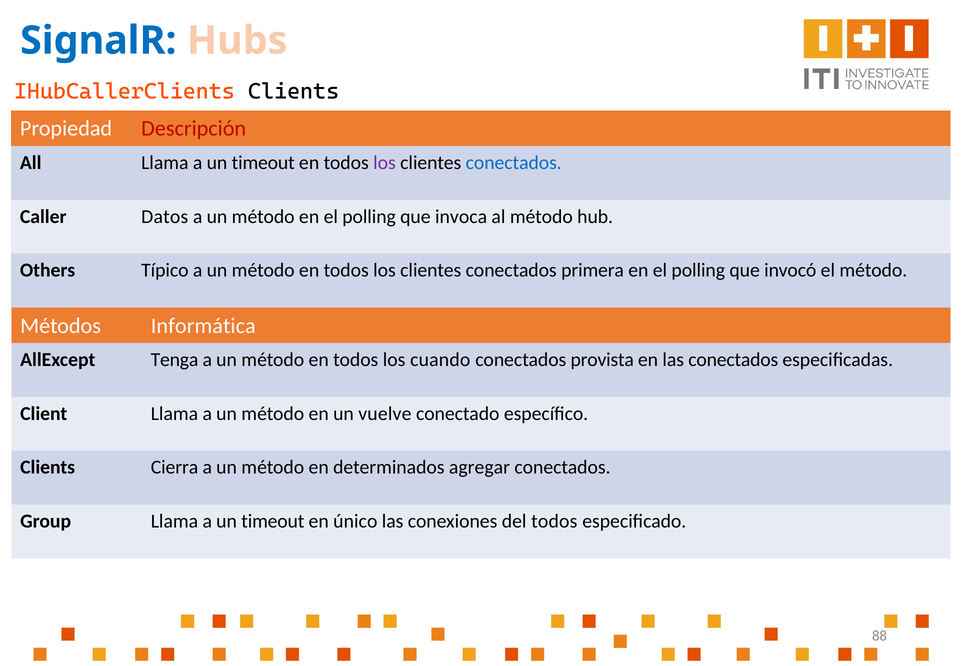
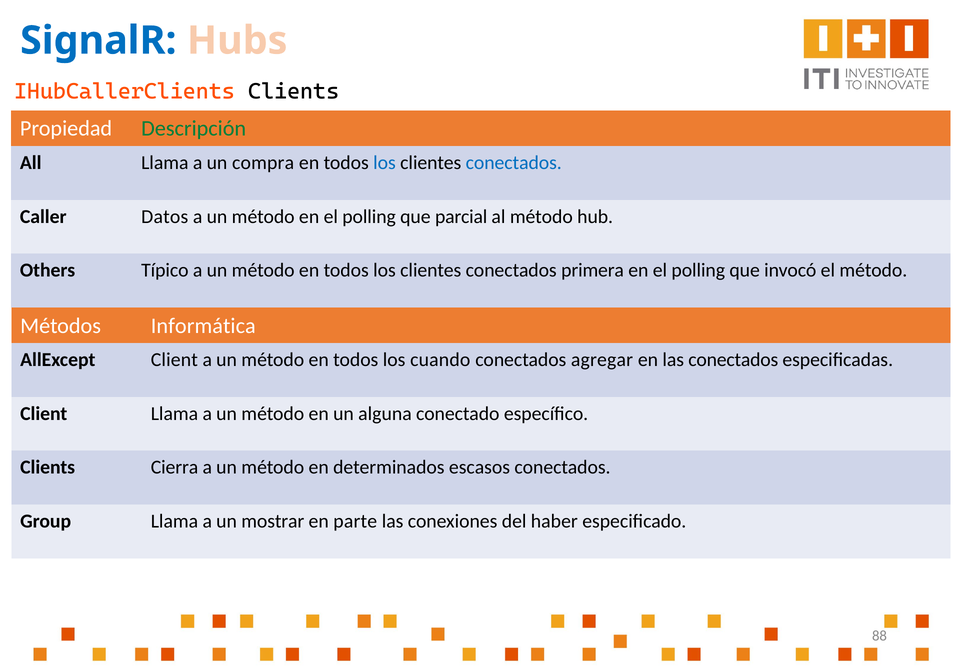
Descripción colour: red -> green
timeout at (263, 163): timeout -> compra
los at (384, 163) colour: purple -> blue
invoca: invoca -> parcial
AllExcept Tenga: Tenga -> Client
provista: provista -> agregar
vuelve: vuelve -> alguna
agregar: agregar -> escasos
timeout at (273, 521): timeout -> mostrar
único: único -> parte
del todos: todos -> haber
